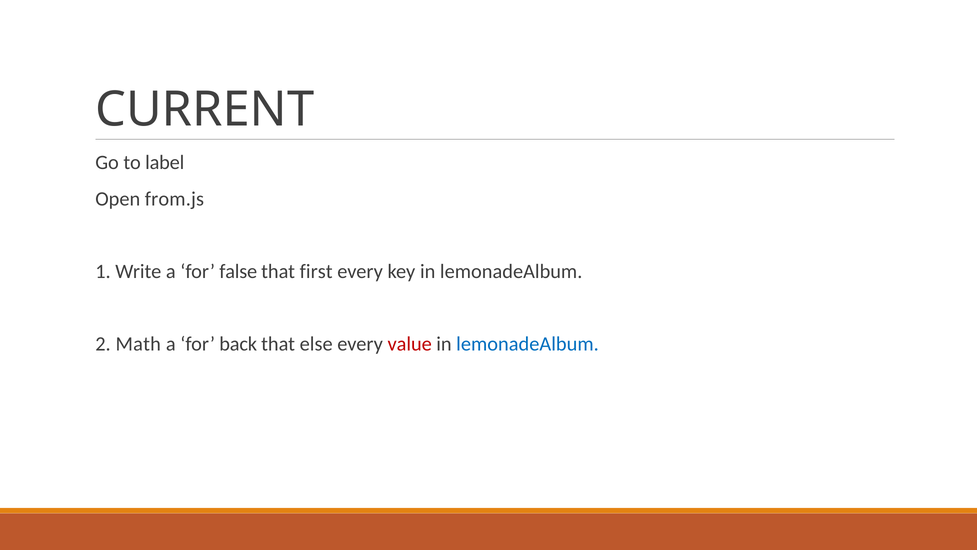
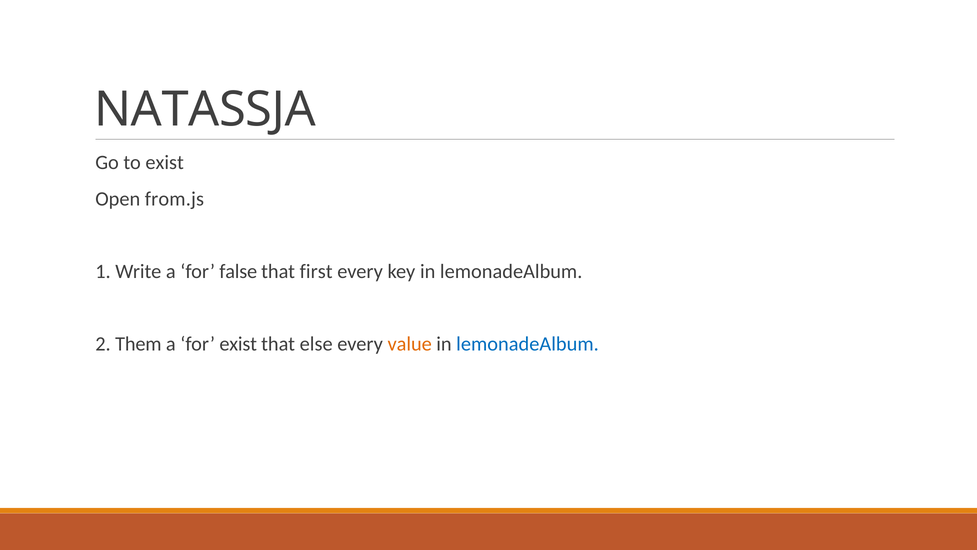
CURRENT: CURRENT -> NATASSJA
to label: label -> exist
Math: Math -> Them
for back: back -> exist
value colour: red -> orange
